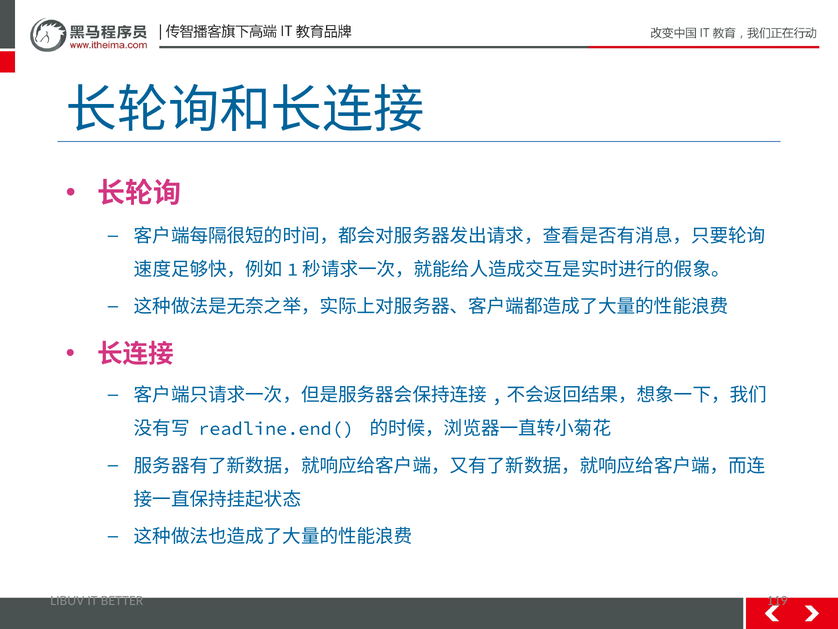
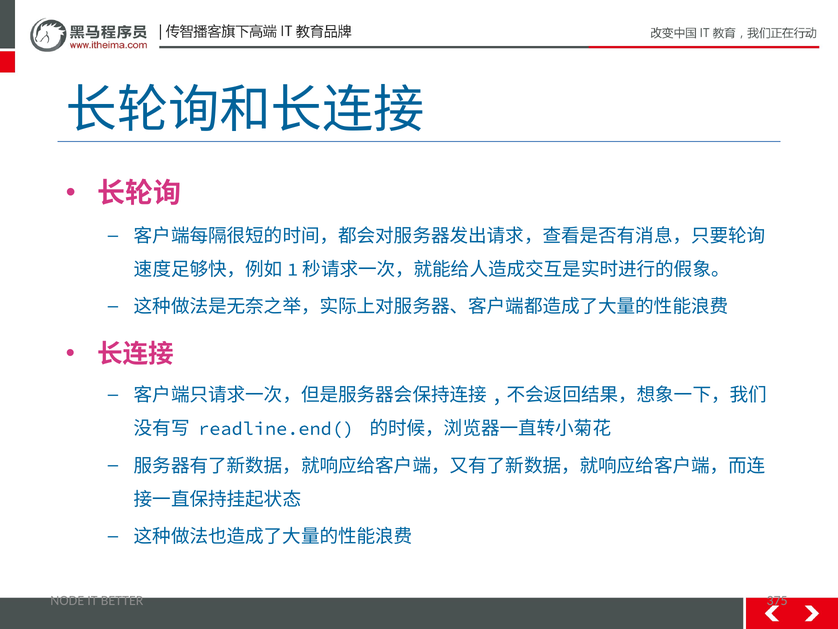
LIBUV: LIBUV -> NODE
119: 119 -> 375
